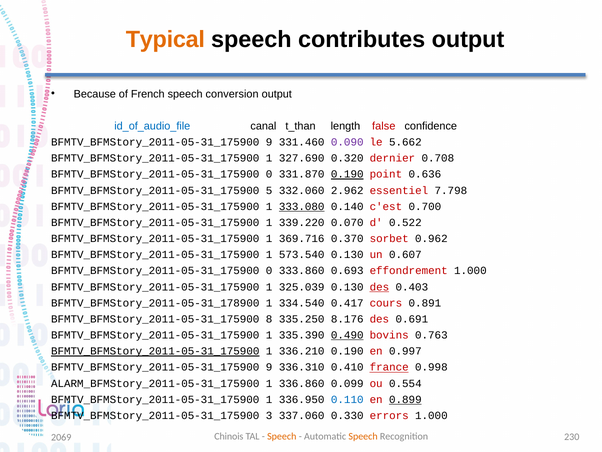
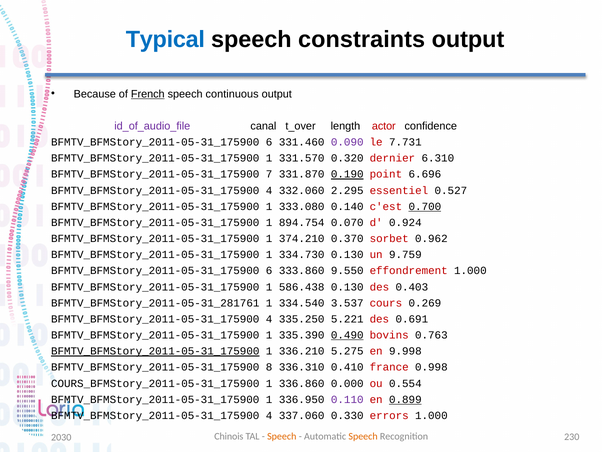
Typical colour: orange -> blue
contributes: contributes -> constraints
French underline: none -> present
conversion: conversion -> continuous
id_of_audio_file colour: blue -> purple
t_than: t_than -> t_over
false: false -> actor
9 at (269, 142): 9 -> 6
5.662: 5.662 -> 7.731
327.690: 327.690 -> 331.570
0.708: 0.708 -> 6.310
0 at (269, 174): 0 -> 7
0.636: 0.636 -> 6.696
5 at (269, 190): 5 -> 4
2.962: 2.962 -> 2.295
7.798: 7.798 -> 0.527
333.080 underline: present -> none
0.700 underline: none -> present
339.220: 339.220 -> 894.754
0.522: 0.522 -> 0.924
369.716: 369.716 -> 374.210
573.540: 573.540 -> 334.730
0.607: 0.607 -> 9.759
0 at (269, 271): 0 -> 6
0.693: 0.693 -> 9.550
325.039: 325.039 -> 586.438
des at (379, 287) underline: present -> none
BFMTV_BFMStory_2011-05-31_178900: BFMTV_BFMStory_2011-05-31_178900 -> BFMTV_BFMStory_2011-05-31_281761
0.417: 0.417 -> 3.537
0.891: 0.891 -> 0.269
8 at (269, 319): 8 -> 4
8.176: 8.176 -> 5.221
336.210 0.190: 0.190 -> 5.275
0.997: 0.997 -> 9.998
9 at (269, 367): 9 -> 8
france underline: present -> none
ALARM_BFMStory_2011-05-31_175900: ALARM_BFMStory_2011-05-31_175900 -> COURS_BFMStory_2011-05-31_175900
0.099: 0.099 -> 0.000
0.110 colour: blue -> purple
3 at (269, 415): 3 -> 4
2069: 2069 -> 2030
